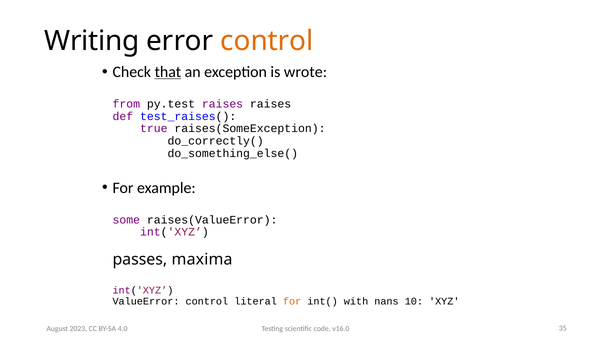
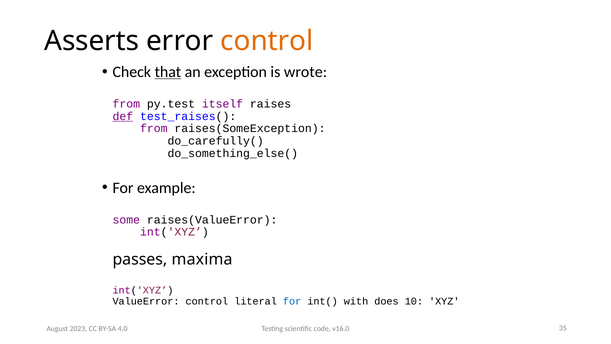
Writing: Writing -> Asserts
py.test raises: raises -> itself
def underline: none -> present
true at (154, 129): true -> from
do_correctly(: do_correctly( -> do_carefully(
for at (292, 301) colour: orange -> blue
nans: nans -> does
